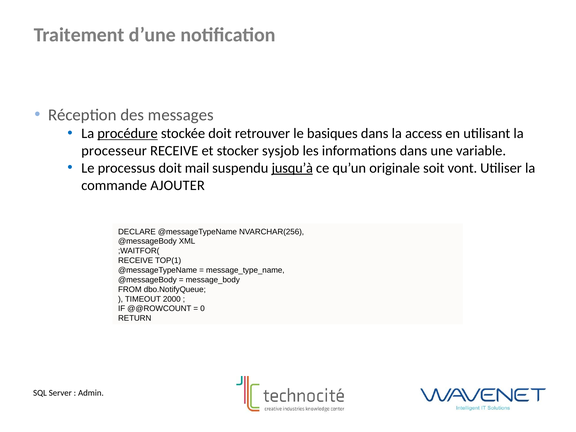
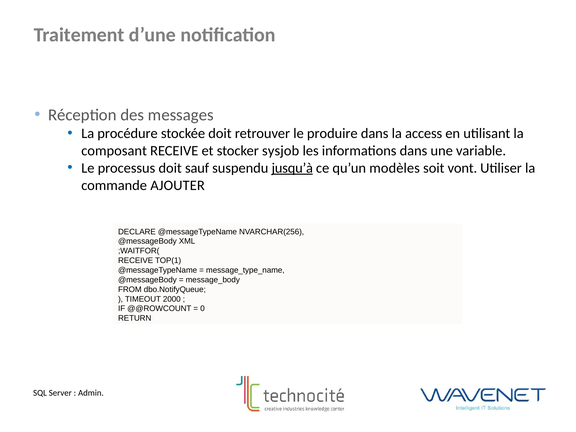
procédure underline: present -> none
basiques: basiques -> produire
processeur: processeur -> composant
mail: mail -> sauf
originale: originale -> modèles
